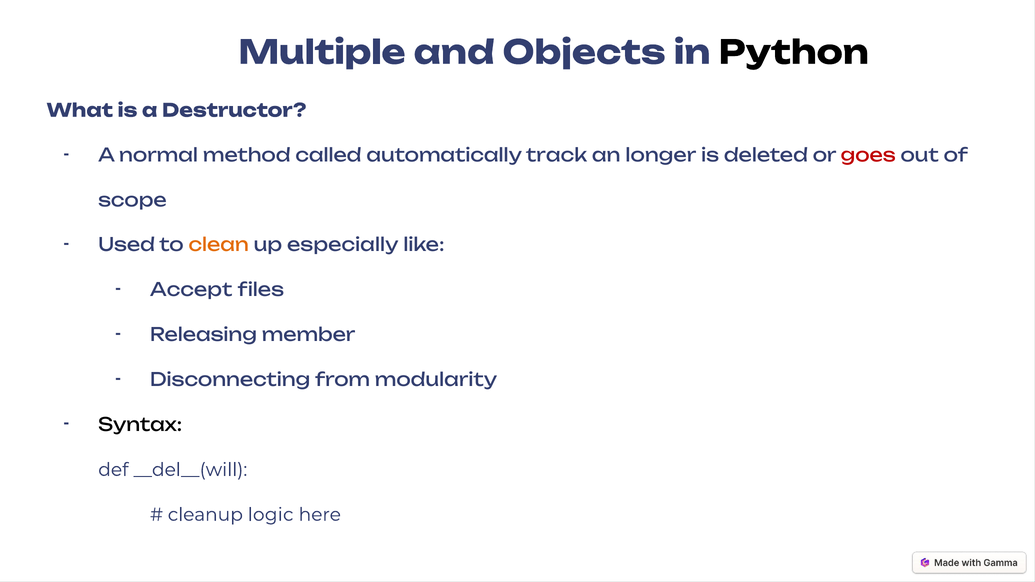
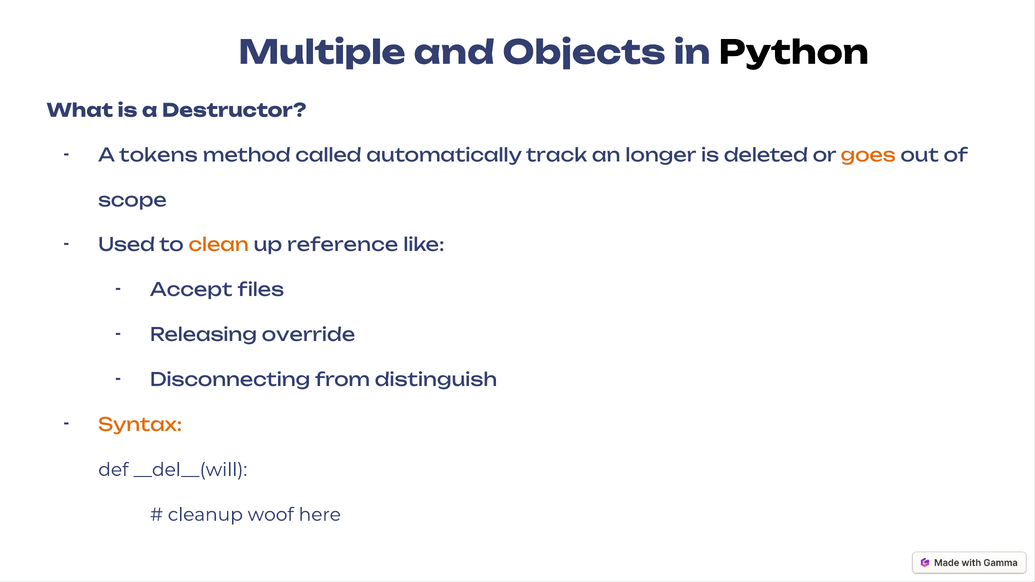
normal: normal -> tokens
goes colour: red -> orange
especially: especially -> reference
member: member -> override
modularity: modularity -> distinguish
Syntax colour: black -> orange
logic: logic -> woof
